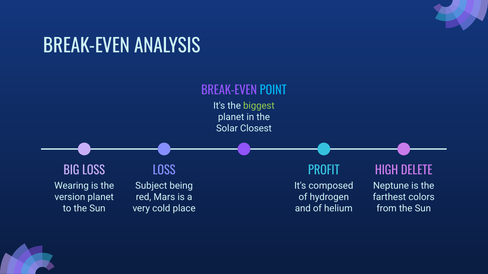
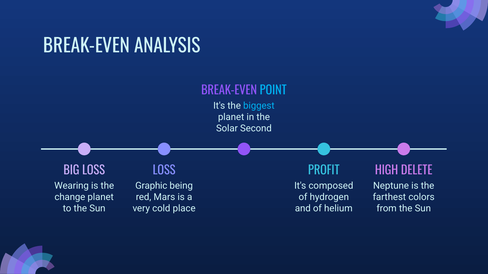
biggest colour: light green -> light blue
Closest: Closest -> Second
Subject: Subject -> Graphic
version: version -> change
